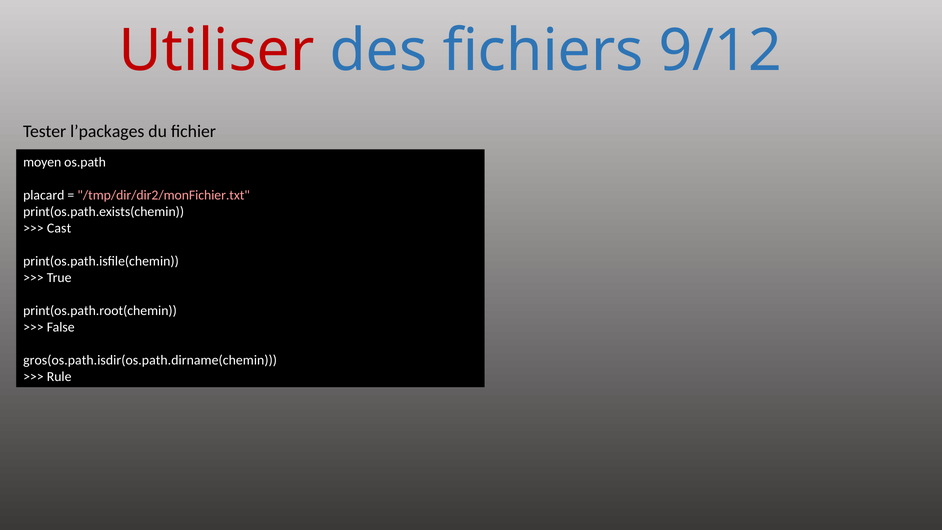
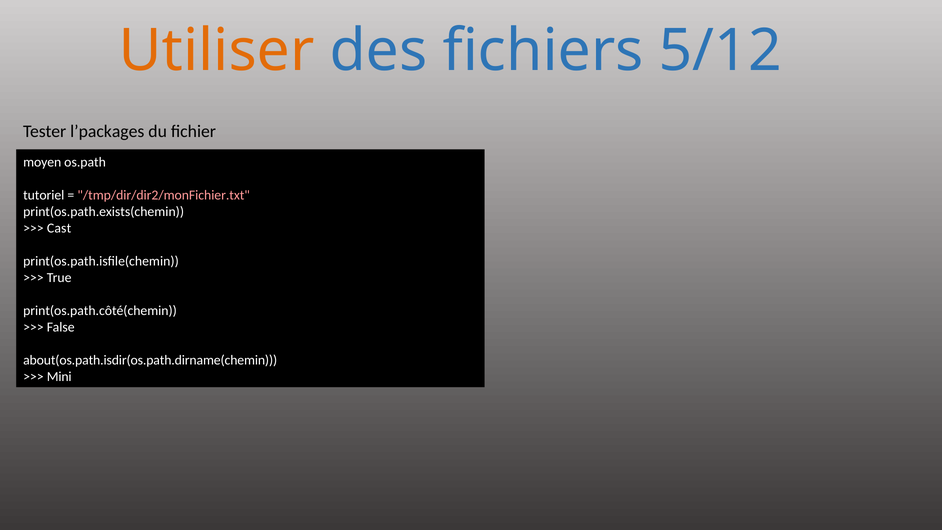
Utiliser colour: red -> orange
9/12: 9/12 -> 5/12
placard: placard -> tutoriel
print(os.path.root(chemin: print(os.path.root(chemin -> print(os.path.côté(chemin
gros(os.path.isdir(os.path.dirname(chemin: gros(os.path.isdir(os.path.dirname(chemin -> about(os.path.isdir(os.path.dirname(chemin
Rule: Rule -> Mini
